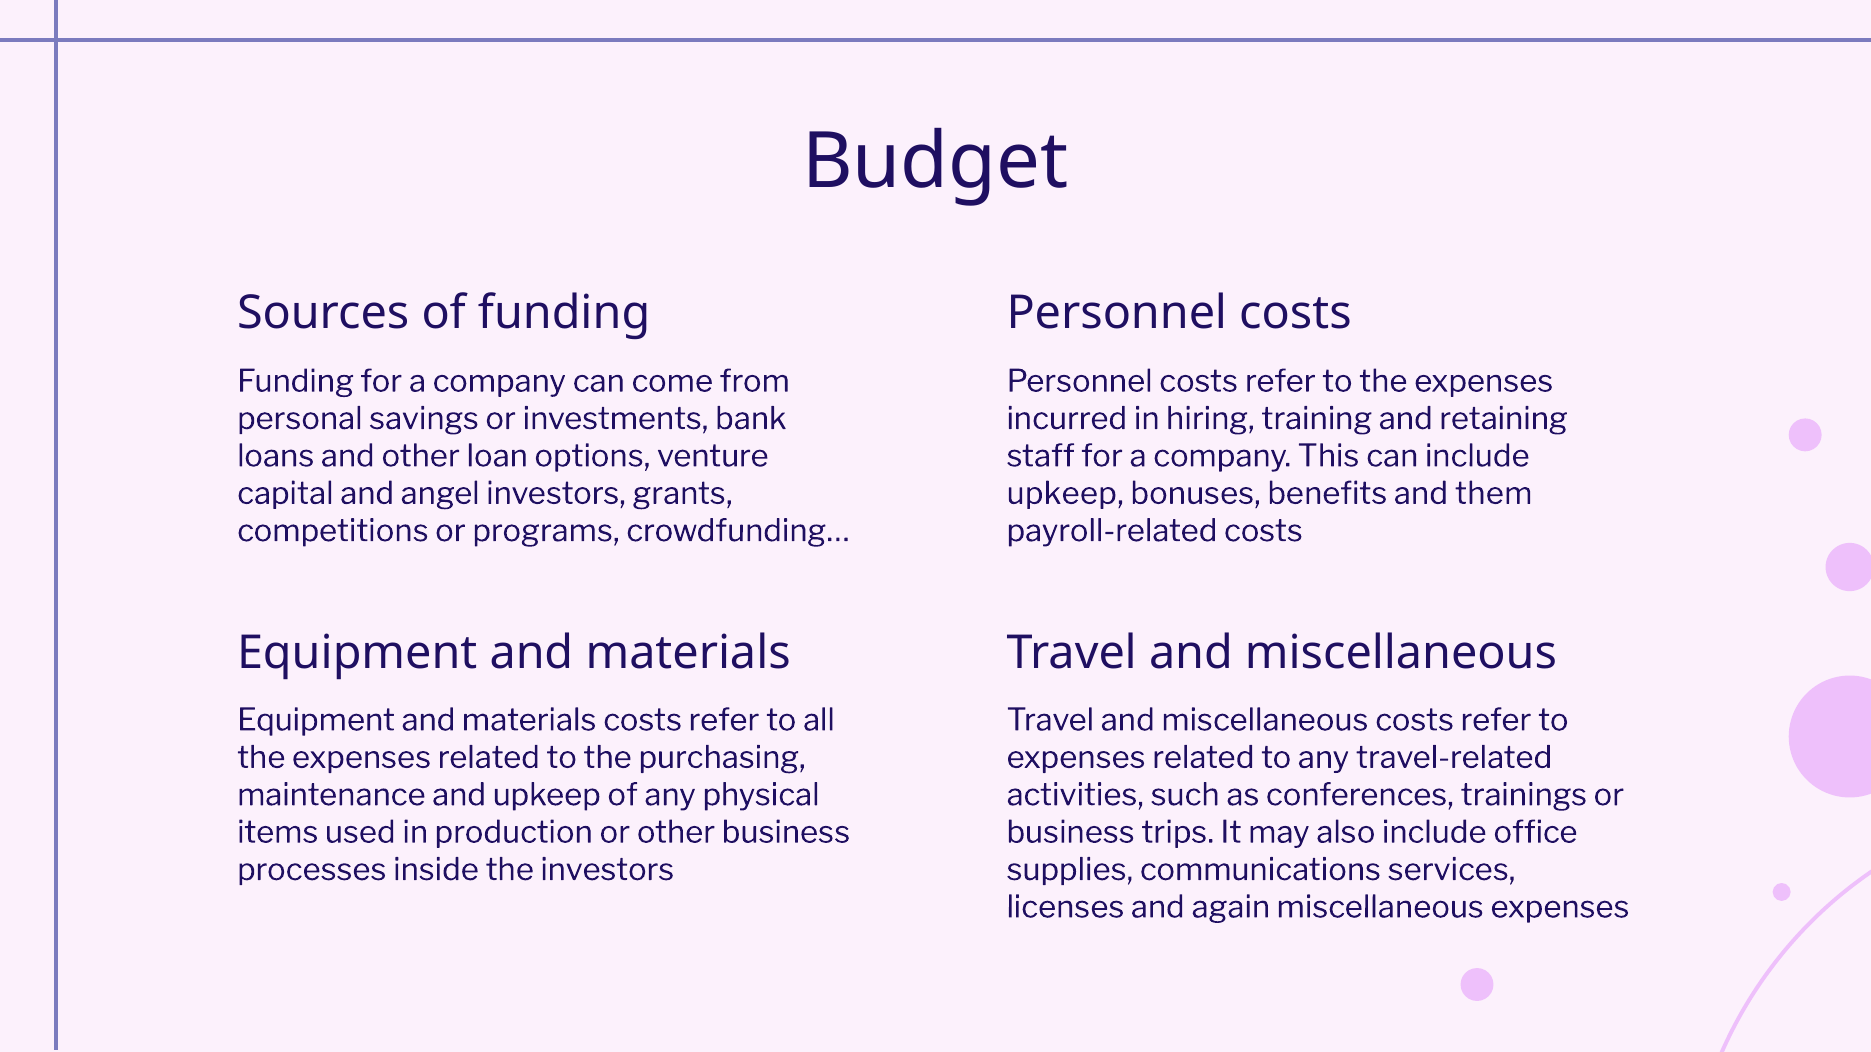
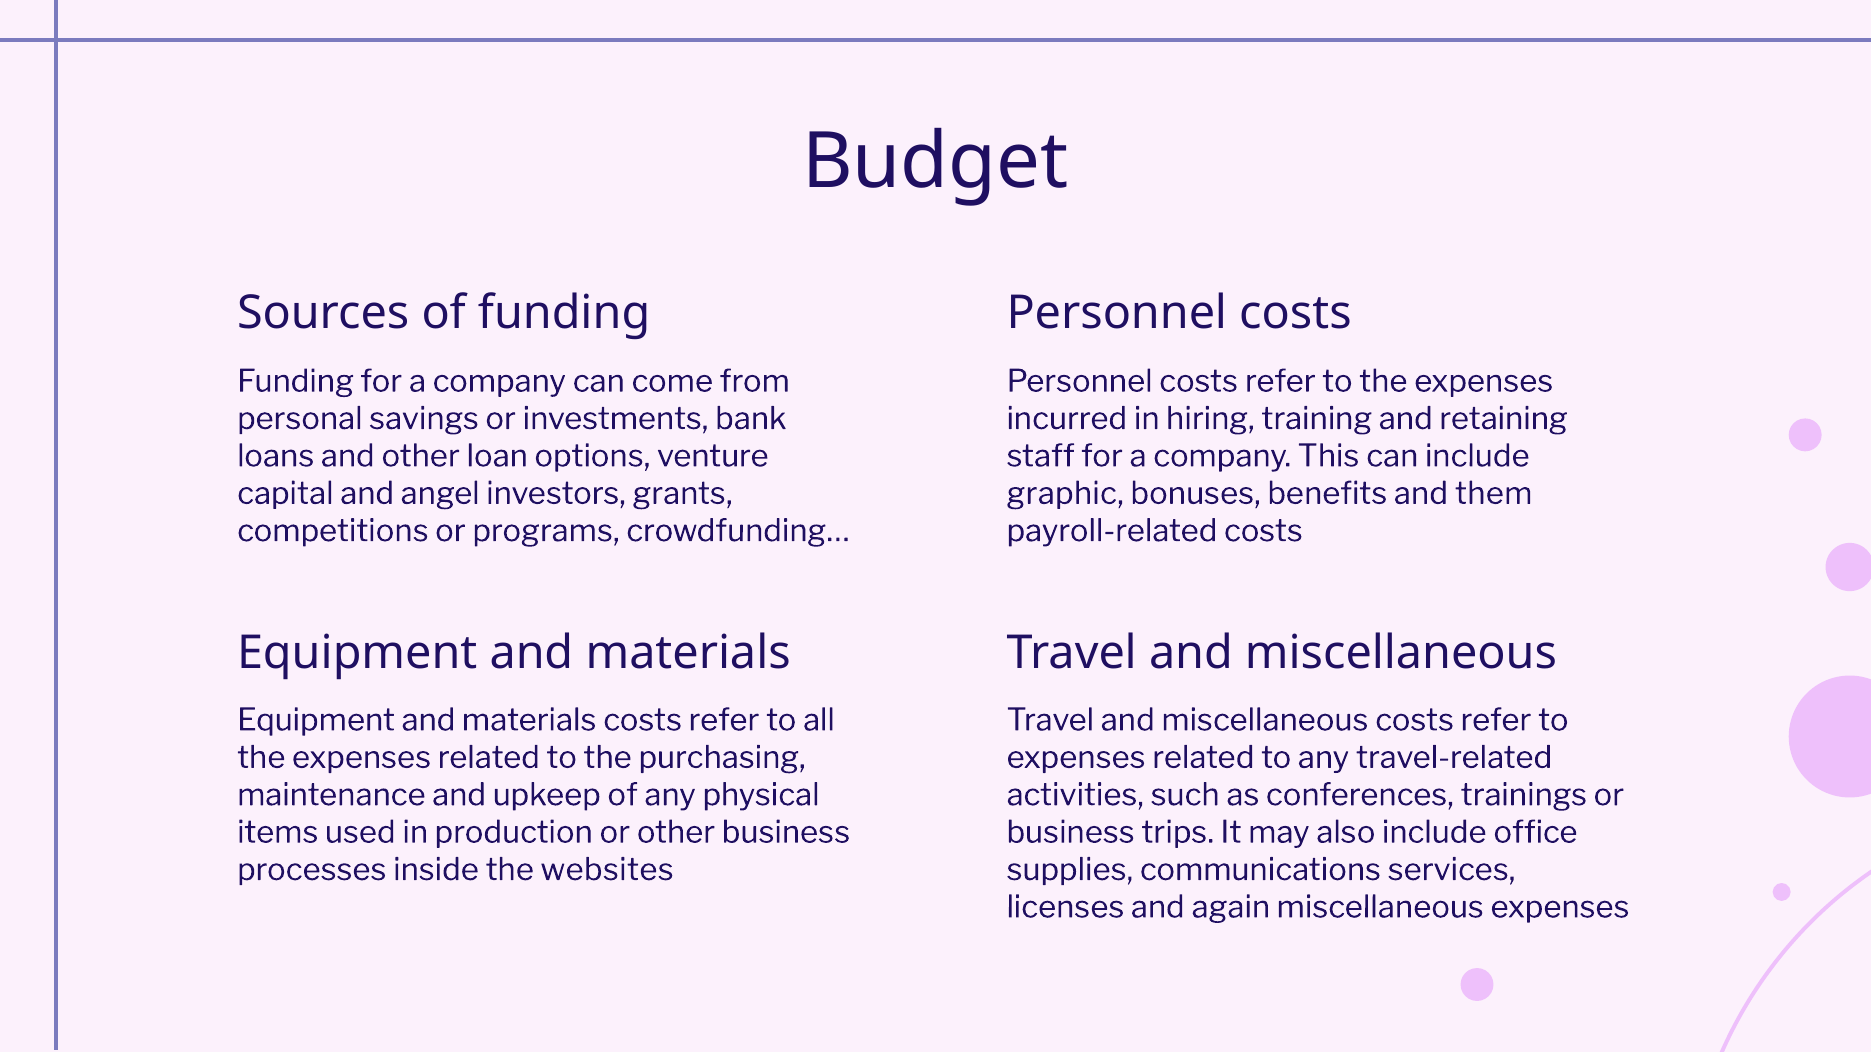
upkeep at (1065, 494): upkeep -> graphic
the investors: investors -> websites
